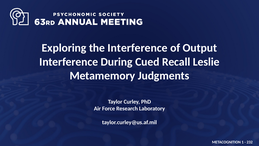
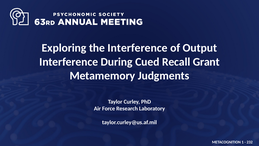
Leslie: Leslie -> Grant
